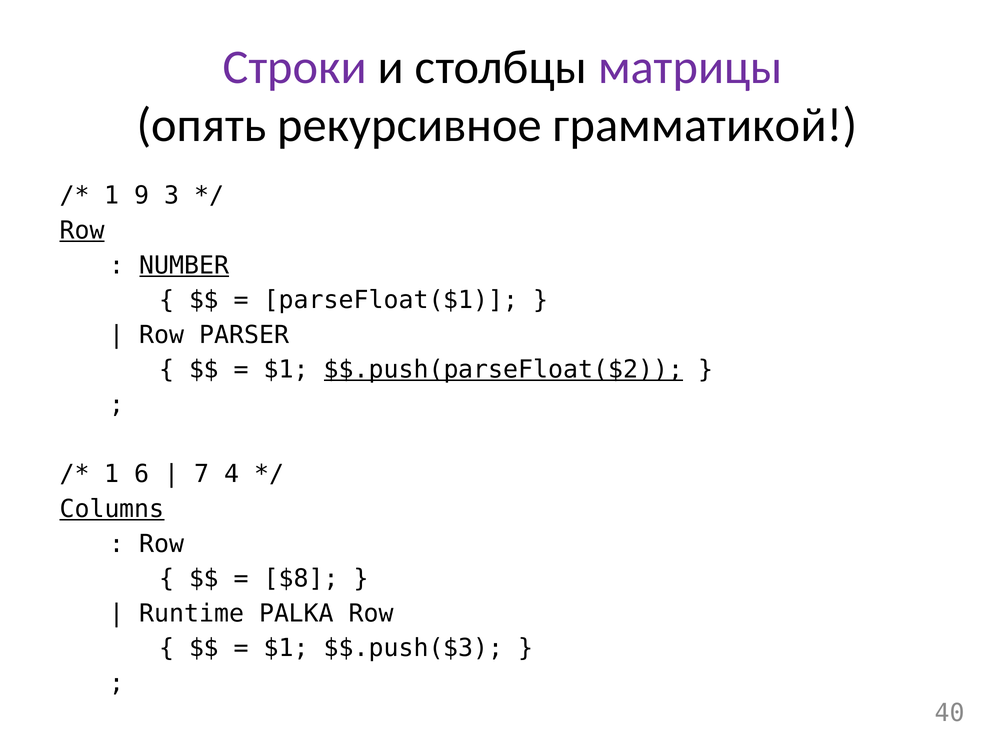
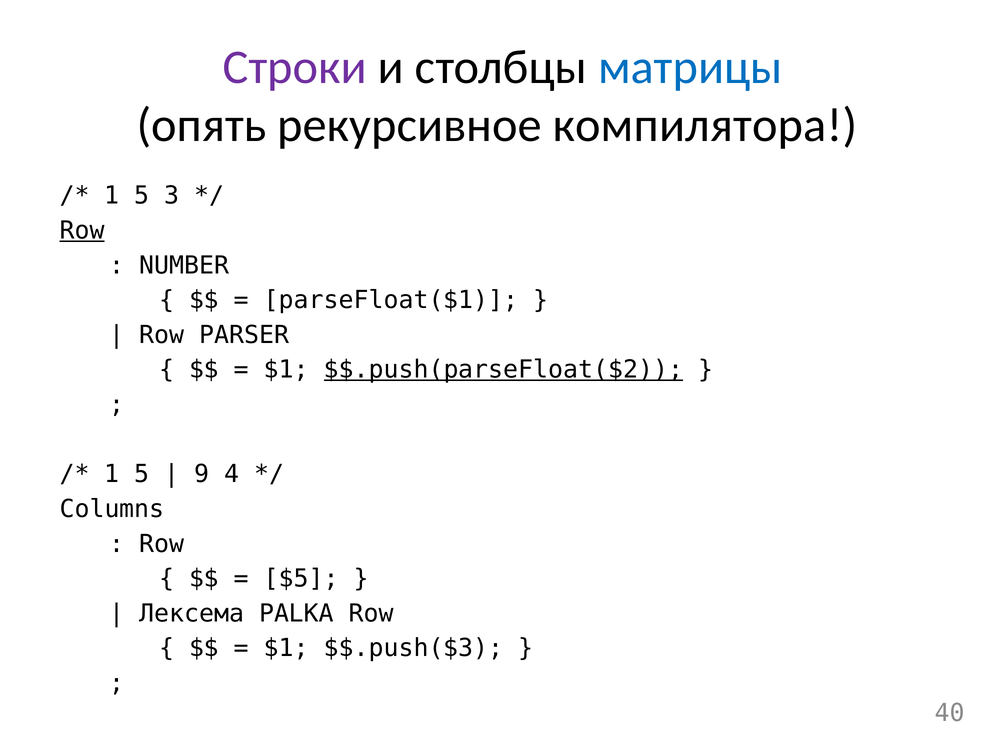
матрицы colour: purple -> blue
грамматикой: грамматикой -> компилятора
9 at (142, 196): 9 -> 5
NUMBER underline: present -> none
6 at (142, 474): 6 -> 5
7: 7 -> 9
Columns underline: present -> none
$8: $8 -> $5
Runtime: Runtime -> Лексема
